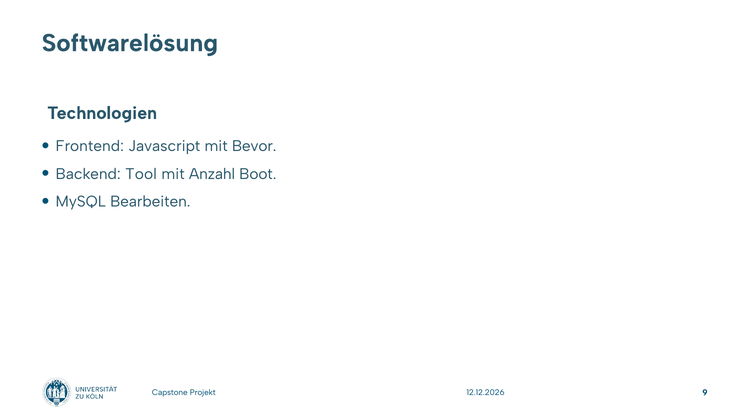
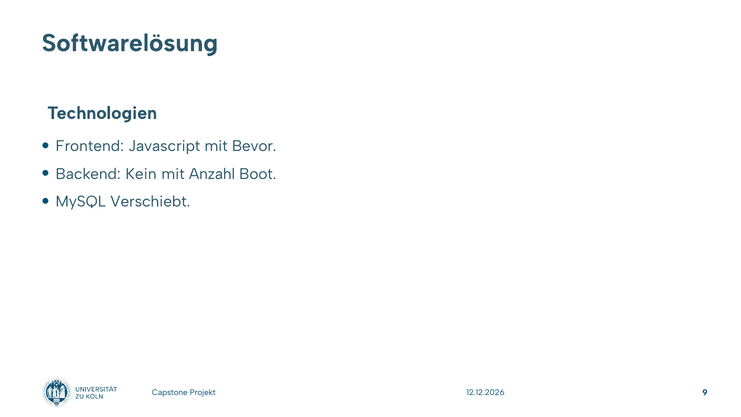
Tool: Tool -> Kein
Bearbeiten: Bearbeiten -> Verschiebt
